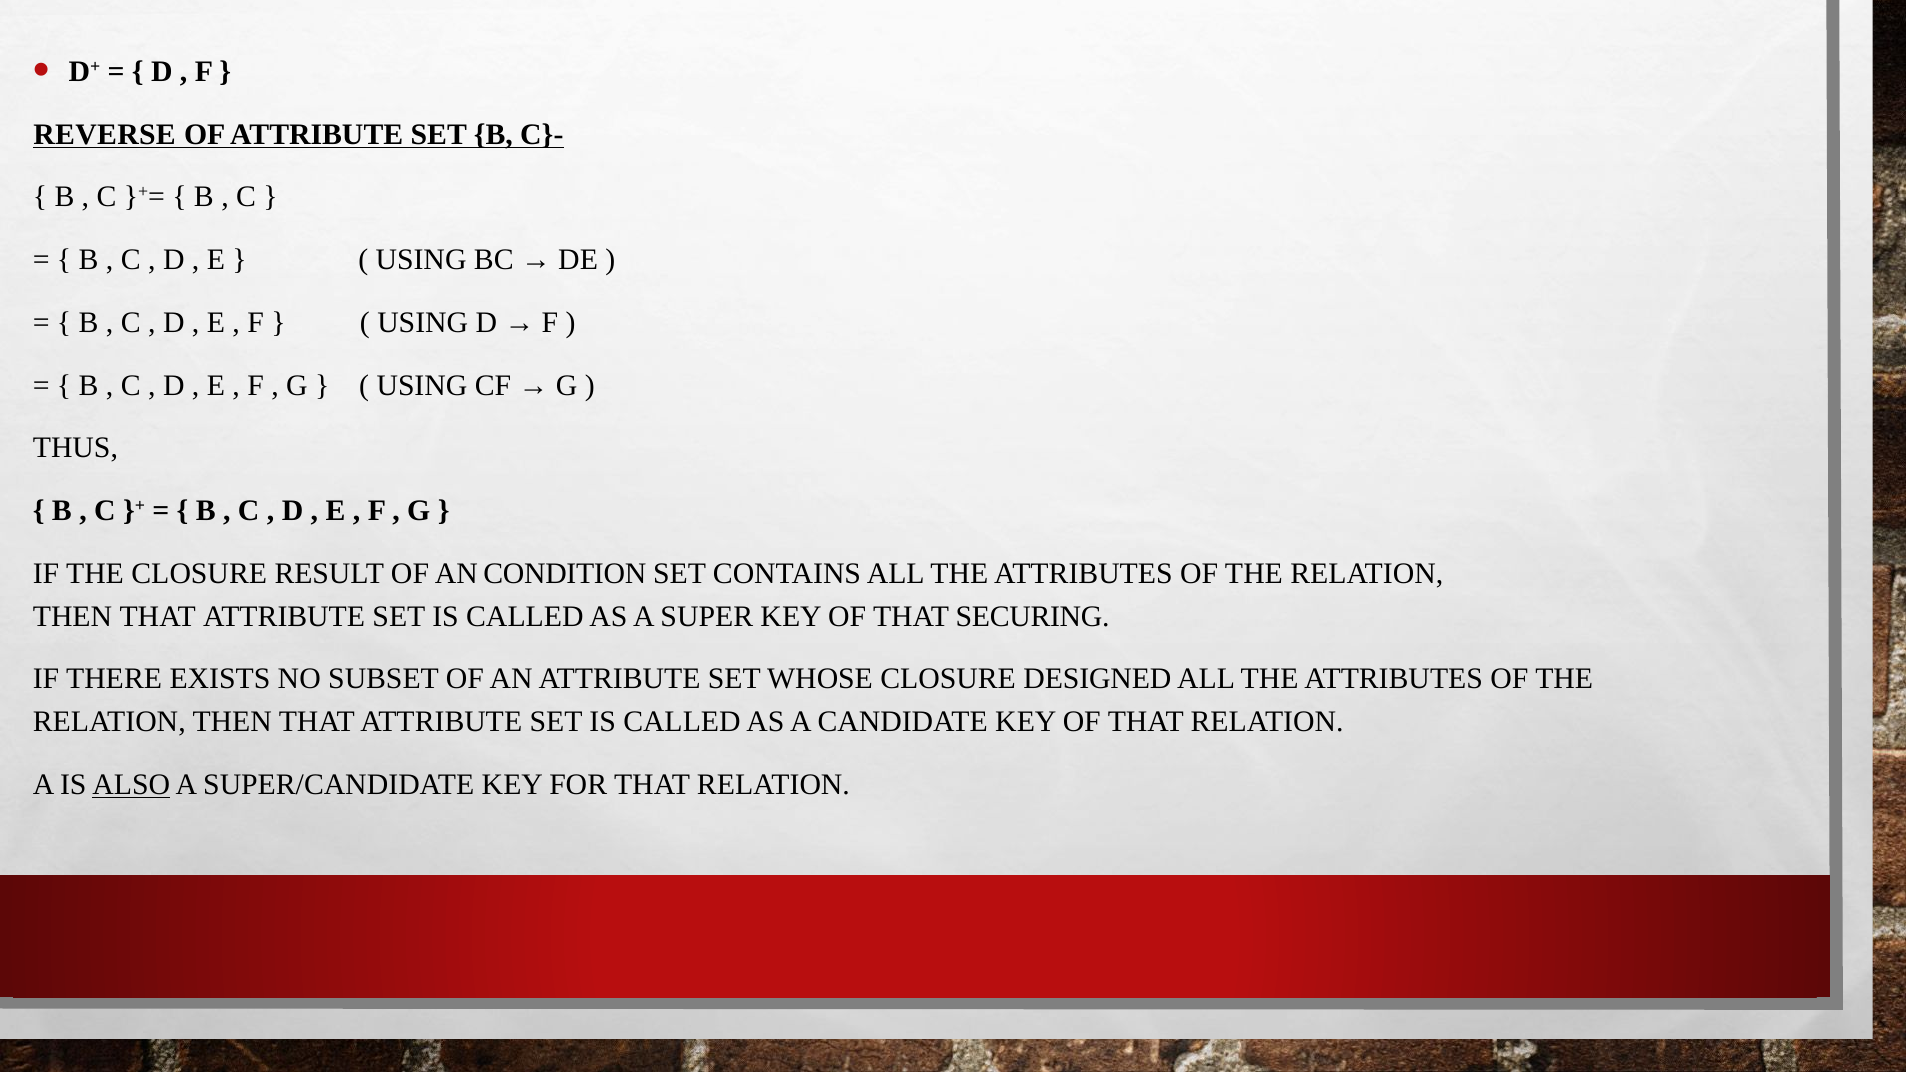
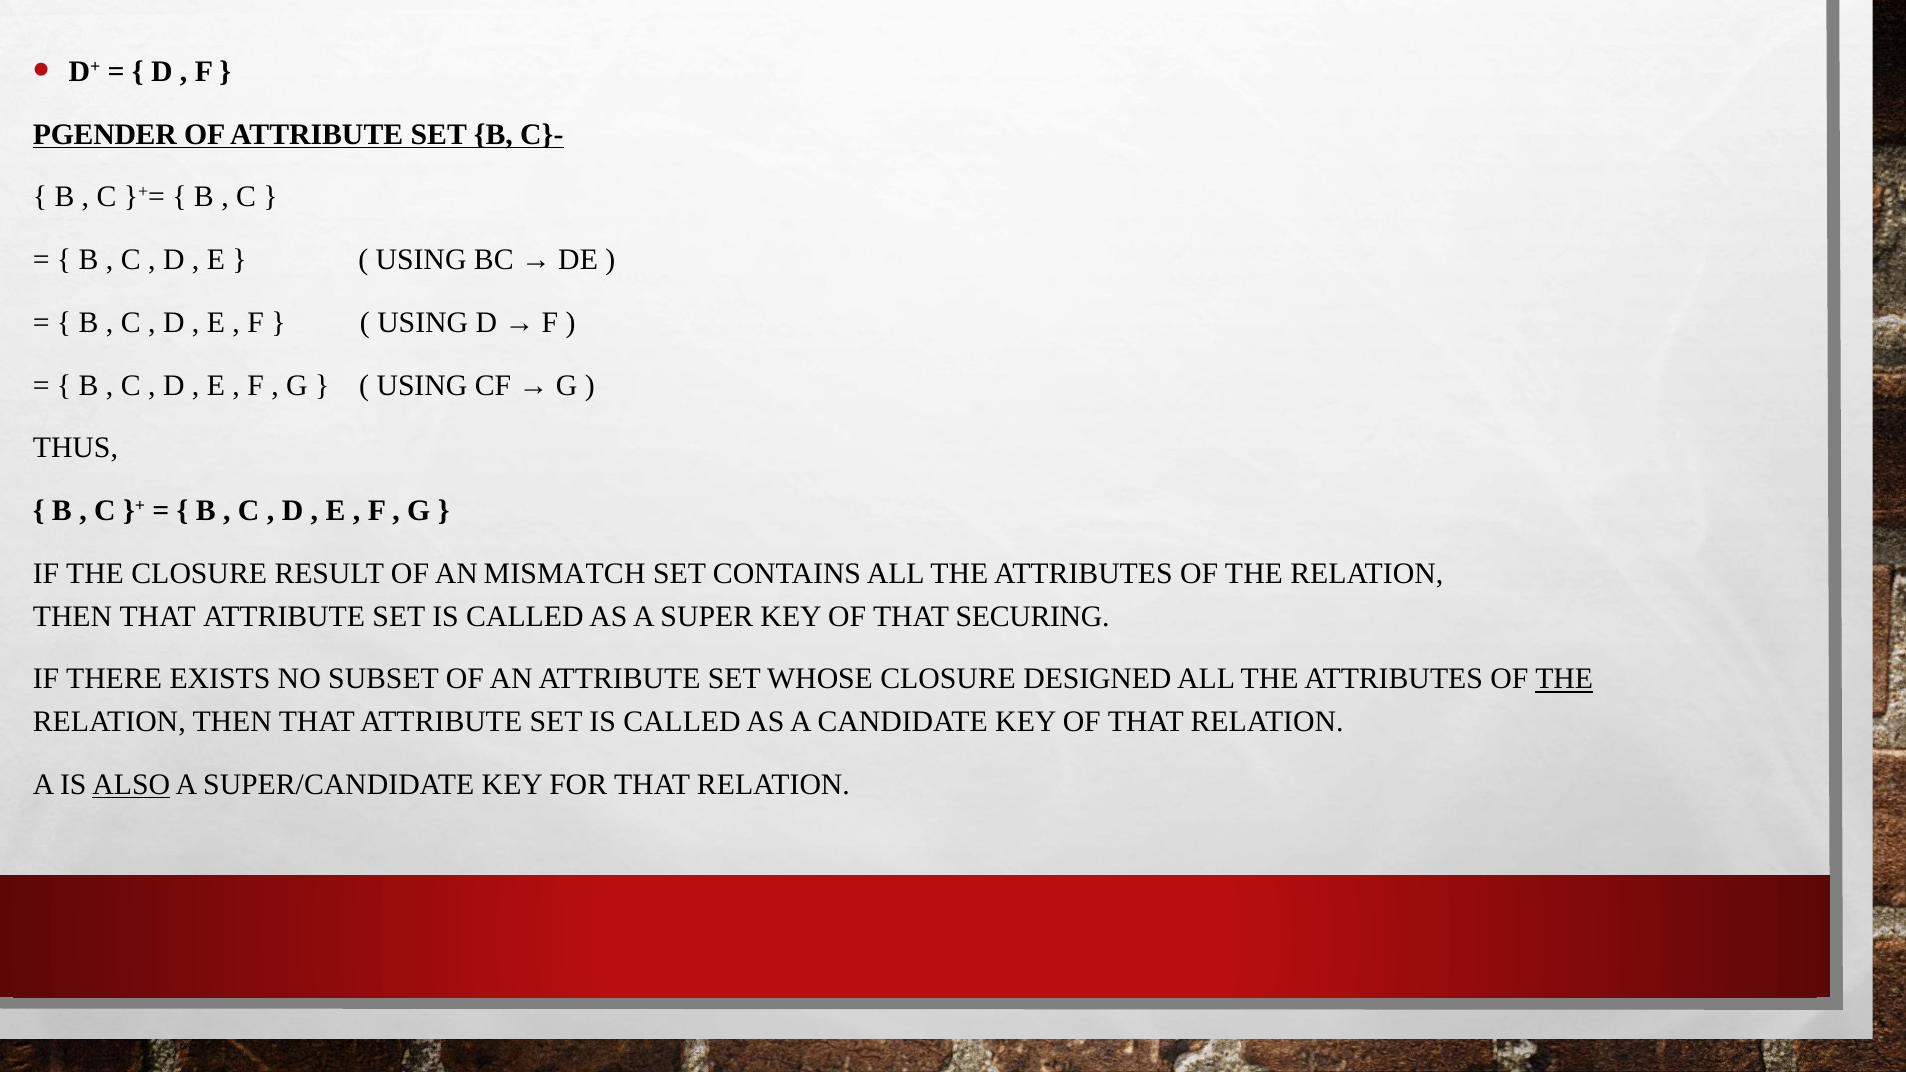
REVERSE: REVERSE -> PGENDER
CONDITION: CONDITION -> MISMATCH
THE at (1564, 679) underline: none -> present
